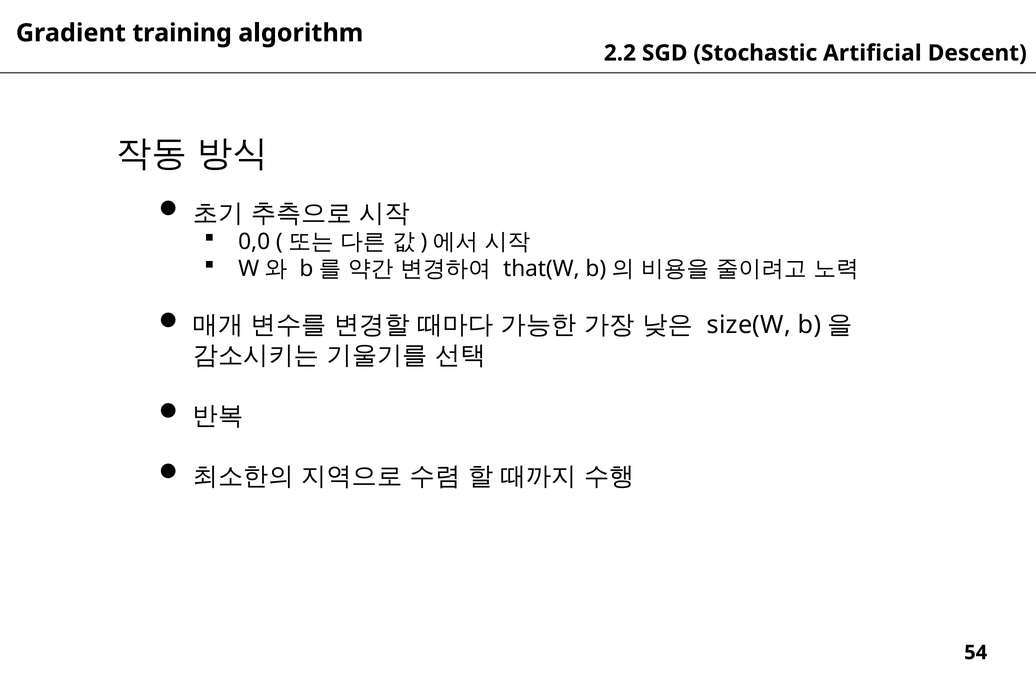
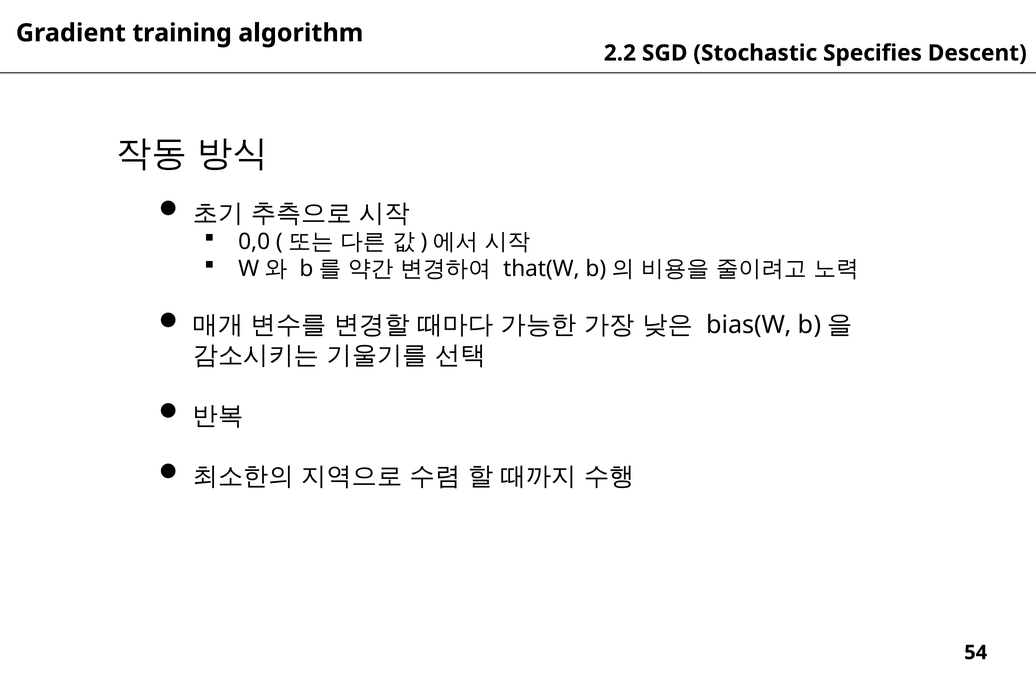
Artificial: Artificial -> Specifies
size(W: size(W -> bias(W
